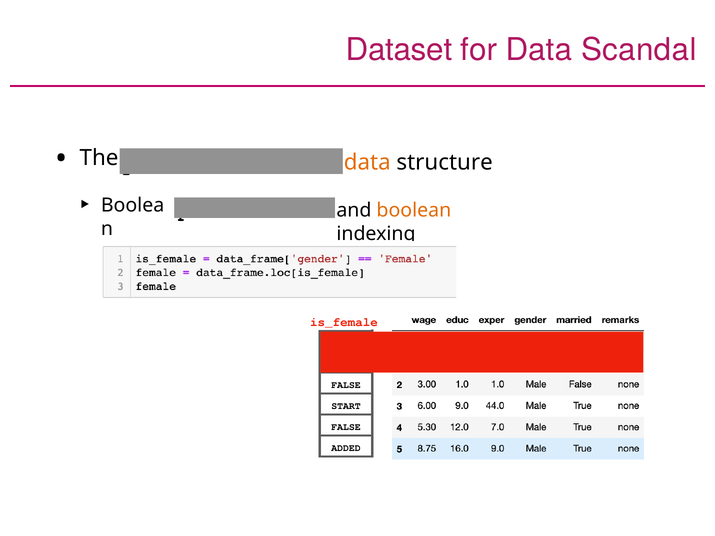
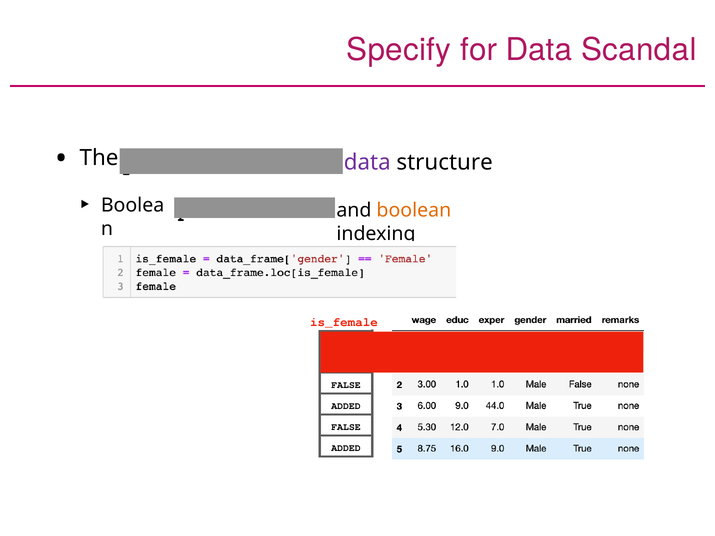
Dataset: Dataset -> Specify
data at (367, 162) colour: orange -> purple
START at (346, 406): START -> ADDED
